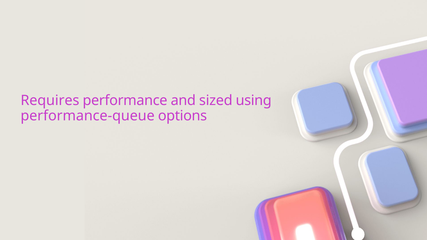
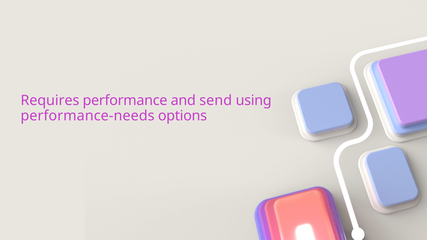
sized: sized -> send
performance-queue: performance-queue -> performance-needs
